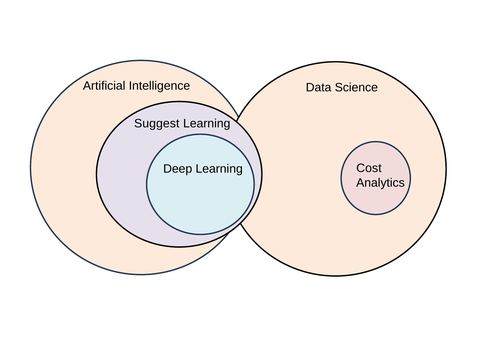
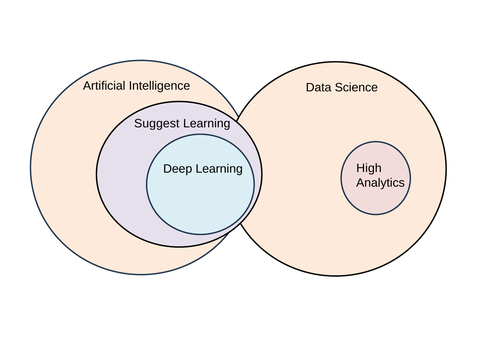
Cost: Cost -> High
